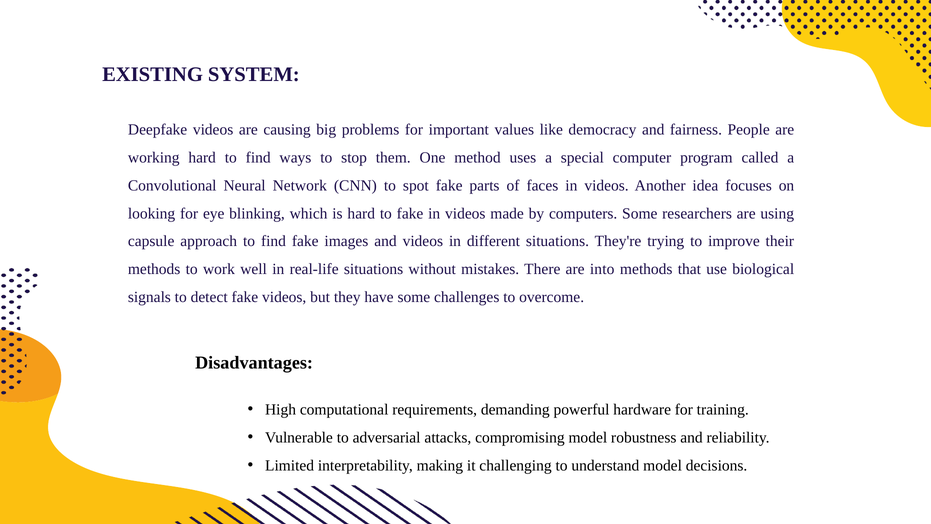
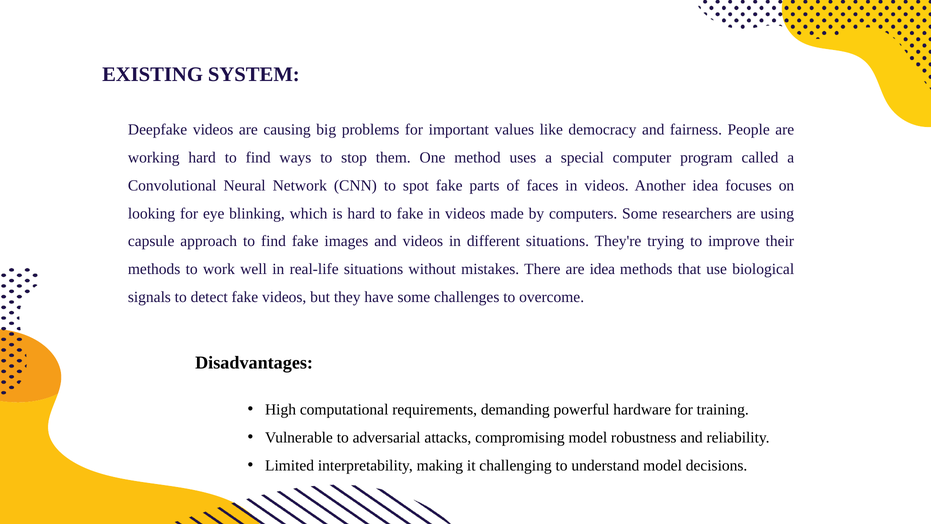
are into: into -> idea
